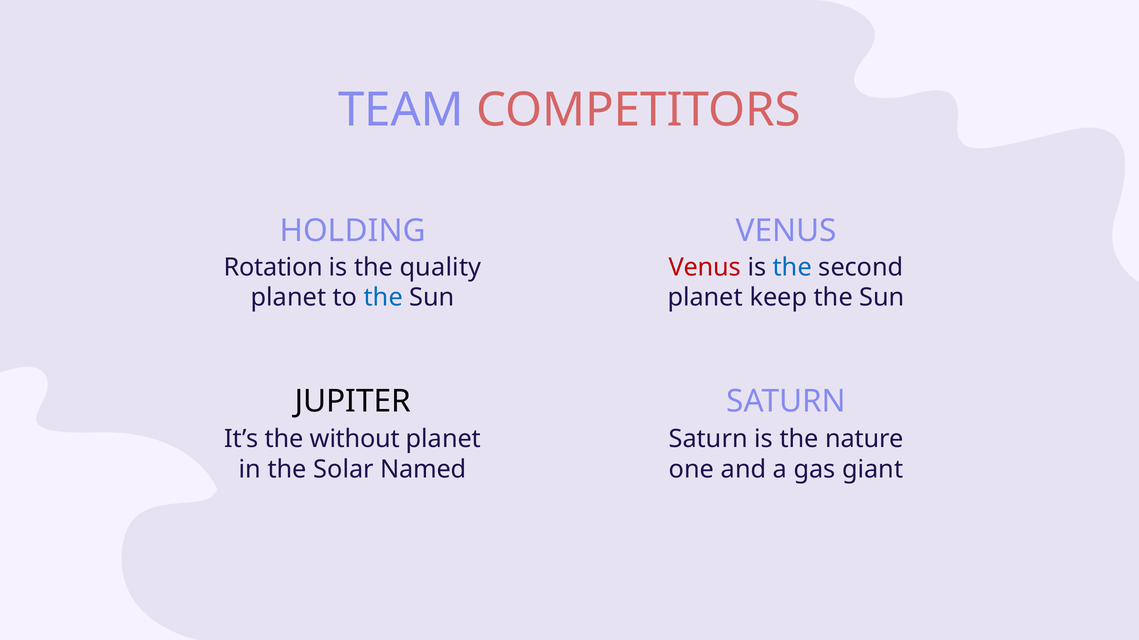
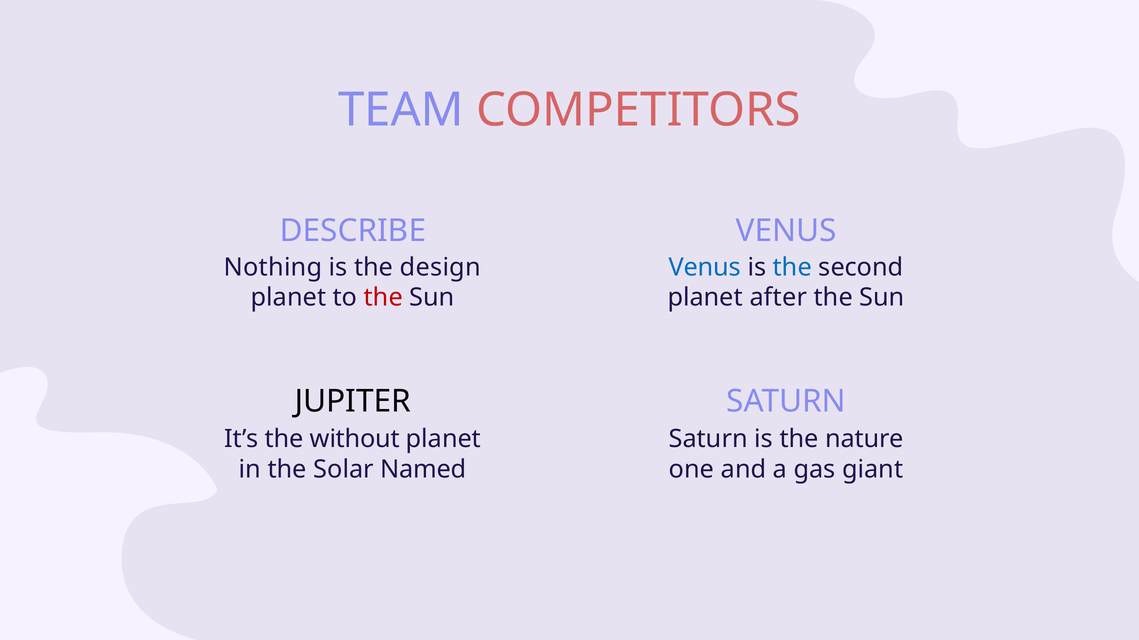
HOLDING: HOLDING -> DESCRIBE
Rotation: Rotation -> Nothing
quality: quality -> design
Venus at (705, 268) colour: red -> blue
the at (383, 298) colour: blue -> red
keep: keep -> after
